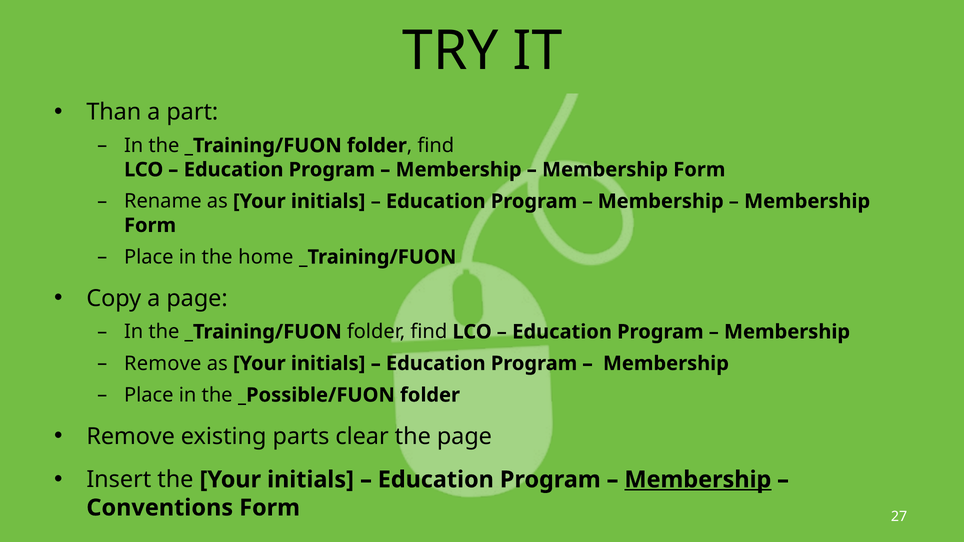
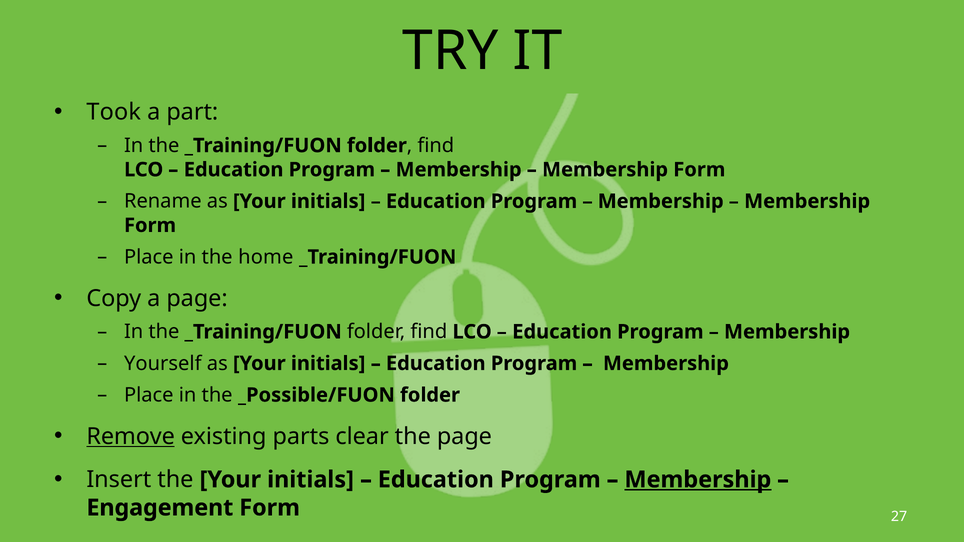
Than: Than -> Took
Remove at (163, 364): Remove -> Yourself
Remove at (131, 437) underline: none -> present
Conventions: Conventions -> Engagement
